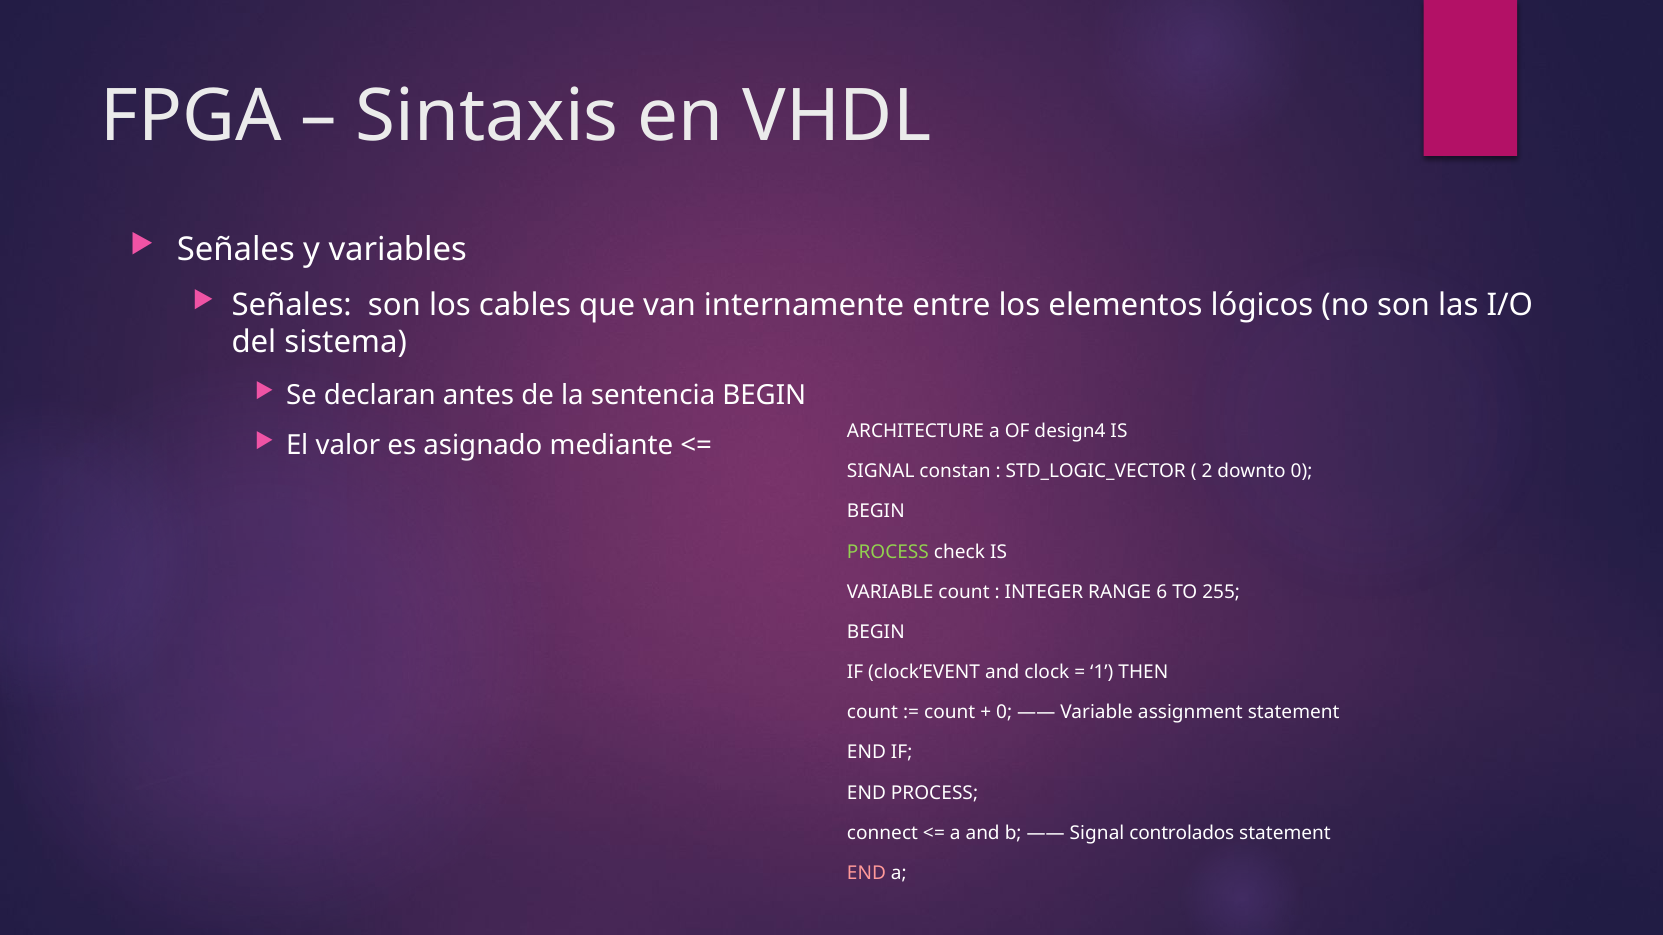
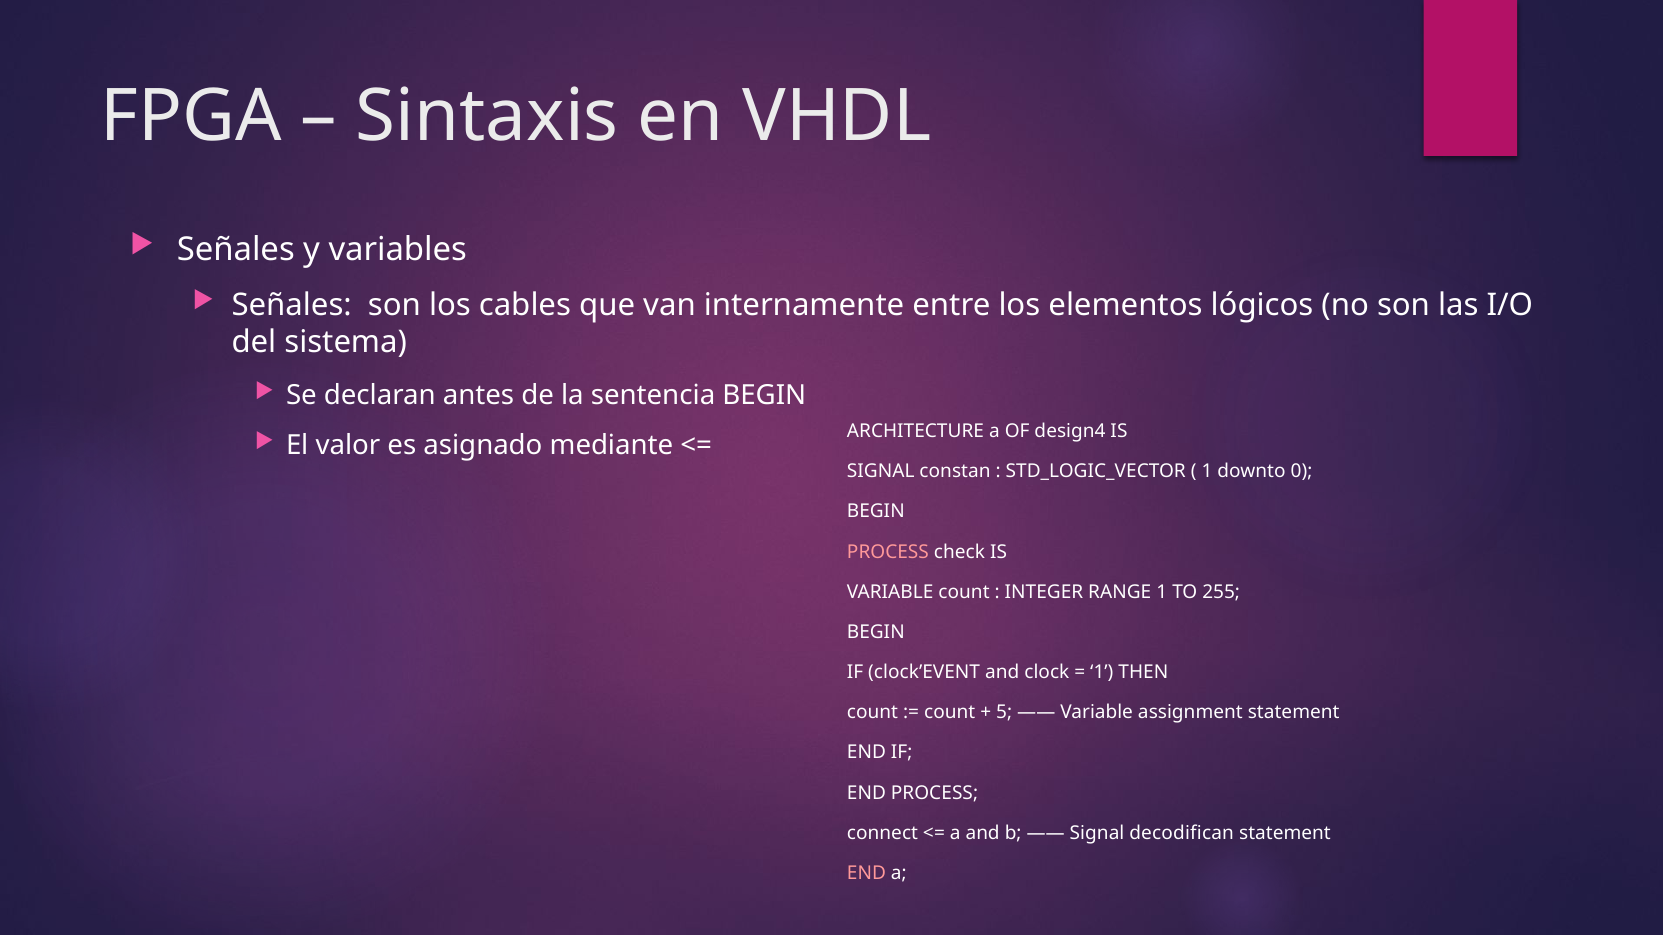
2 at (1207, 472): 2 -> 1
PROCESS at (888, 552) colour: light green -> pink
RANGE 6: 6 -> 1
0 at (1004, 713): 0 -> 5
controlados: controlados -> decodifican
